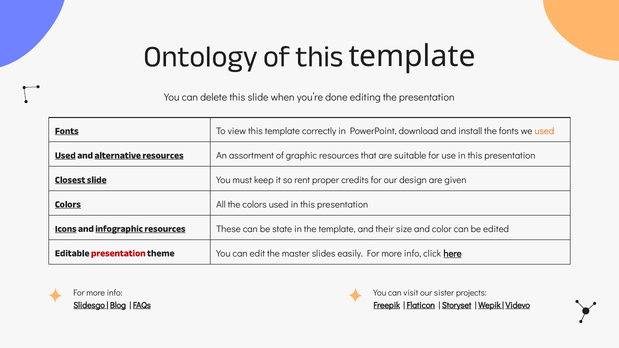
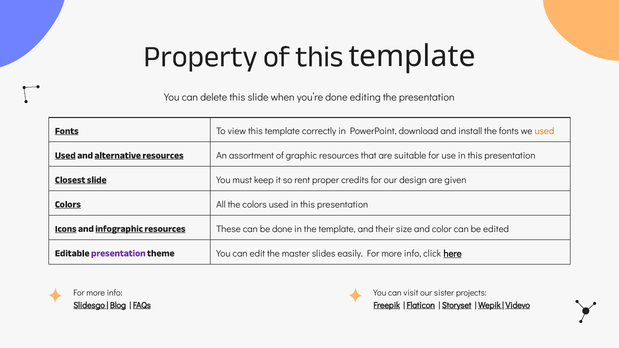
Ontology: Ontology -> Property
be state: state -> done
presentation at (118, 253) colour: red -> purple
